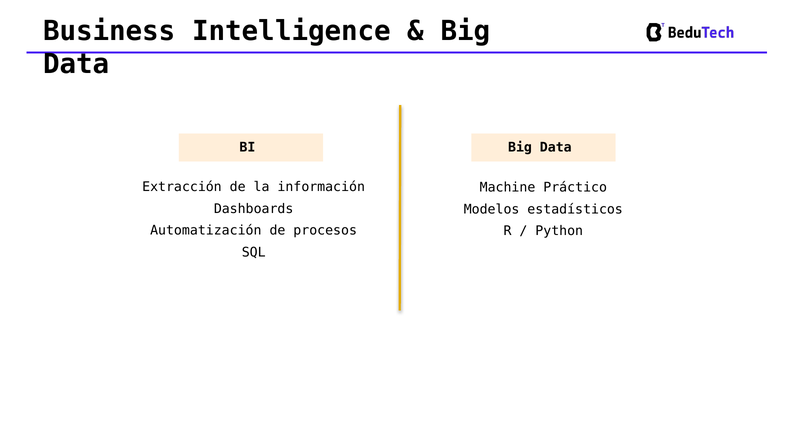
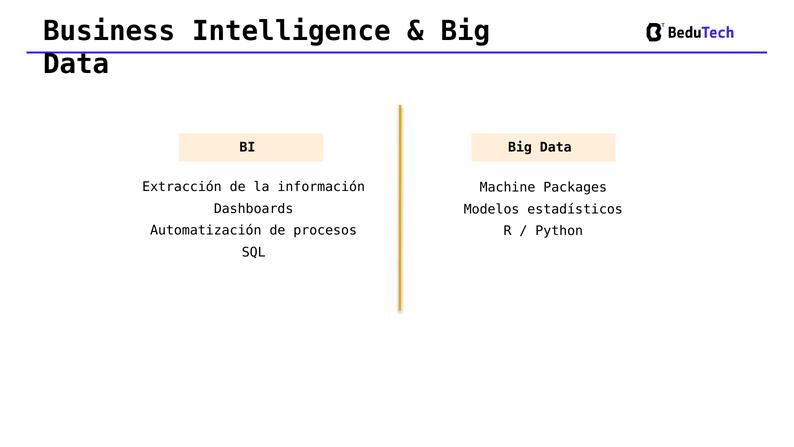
Práctico: Práctico -> Packages
